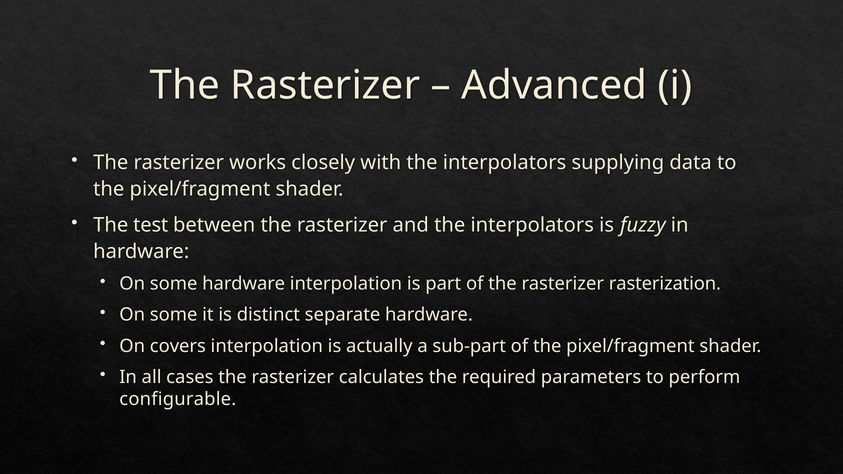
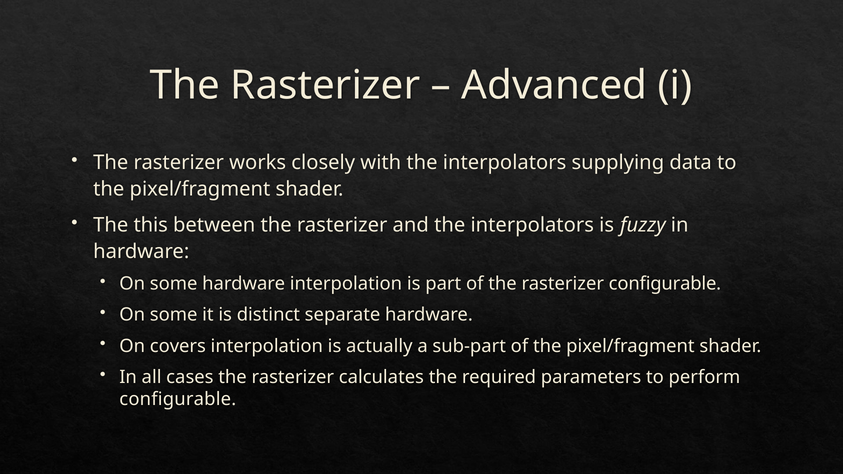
test: test -> this
rasterizer rasterization: rasterization -> configurable
